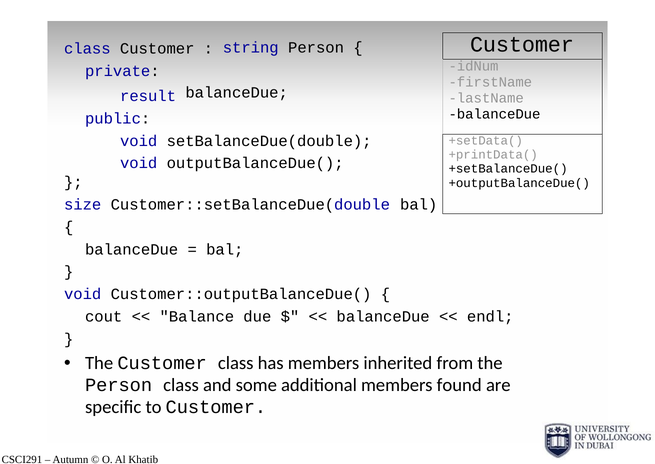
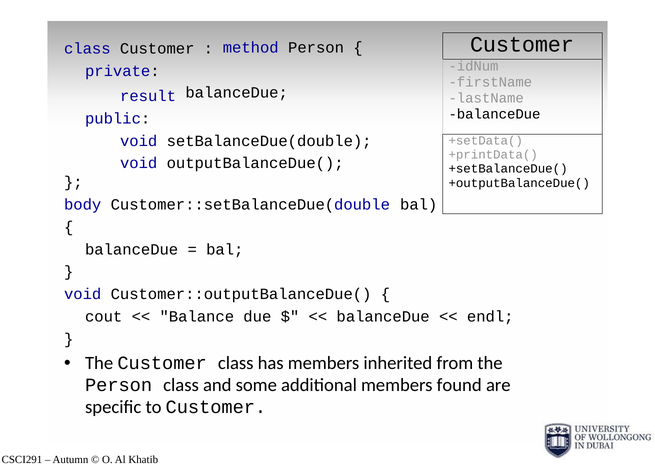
string: string -> method
size: size -> body
